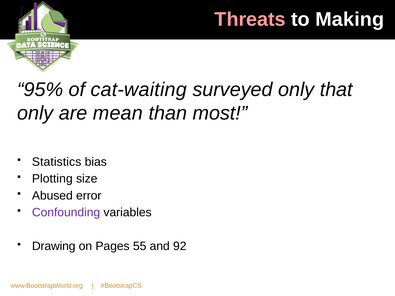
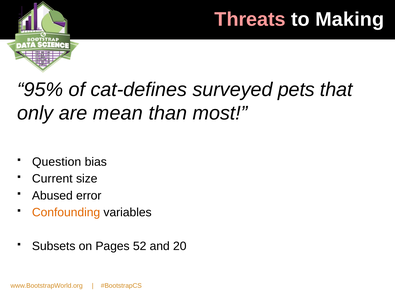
cat-waiting: cat-waiting -> cat-defines
surveyed only: only -> pets
Statistics: Statistics -> Question
Plotting: Plotting -> Current
Confounding colour: purple -> orange
Drawing: Drawing -> Subsets
55: 55 -> 52
92: 92 -> 20
